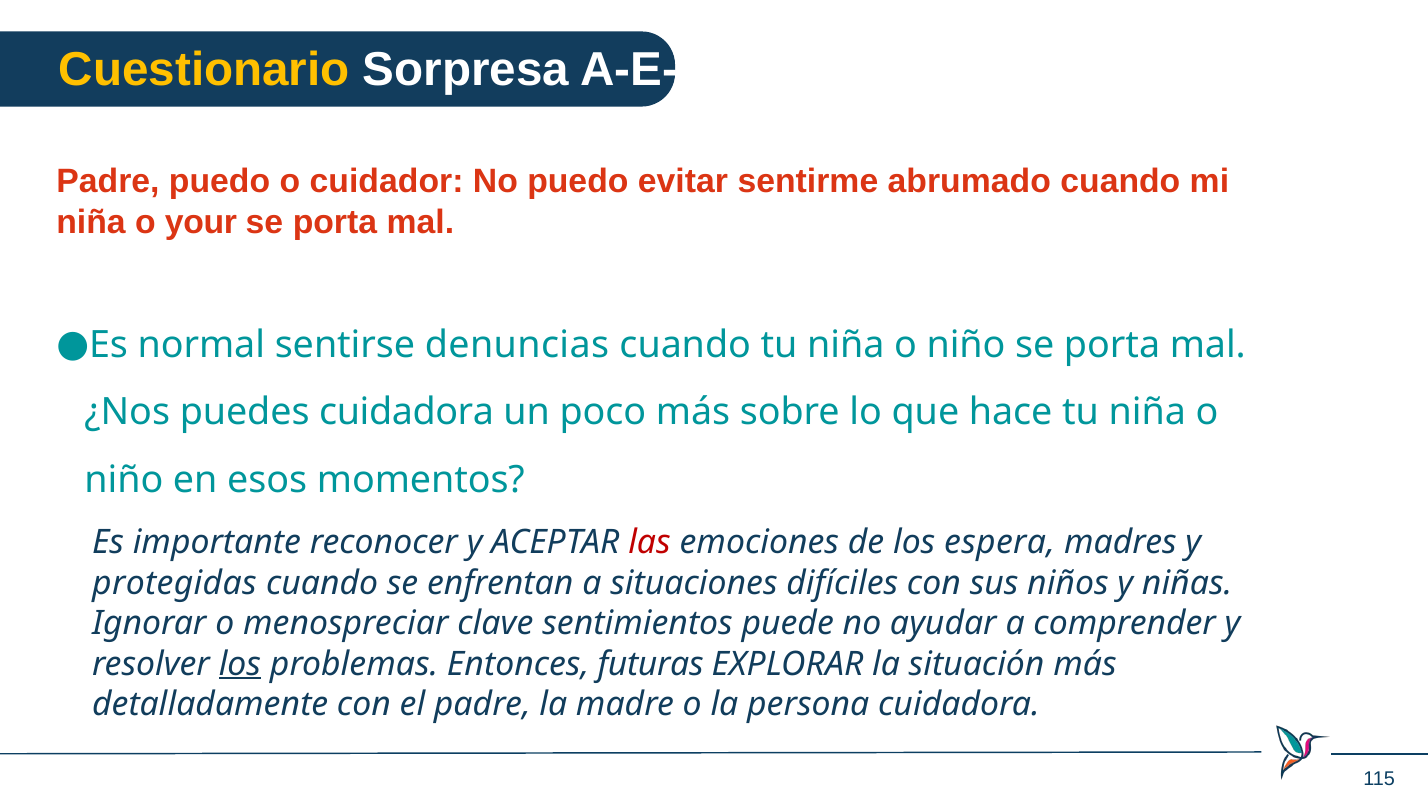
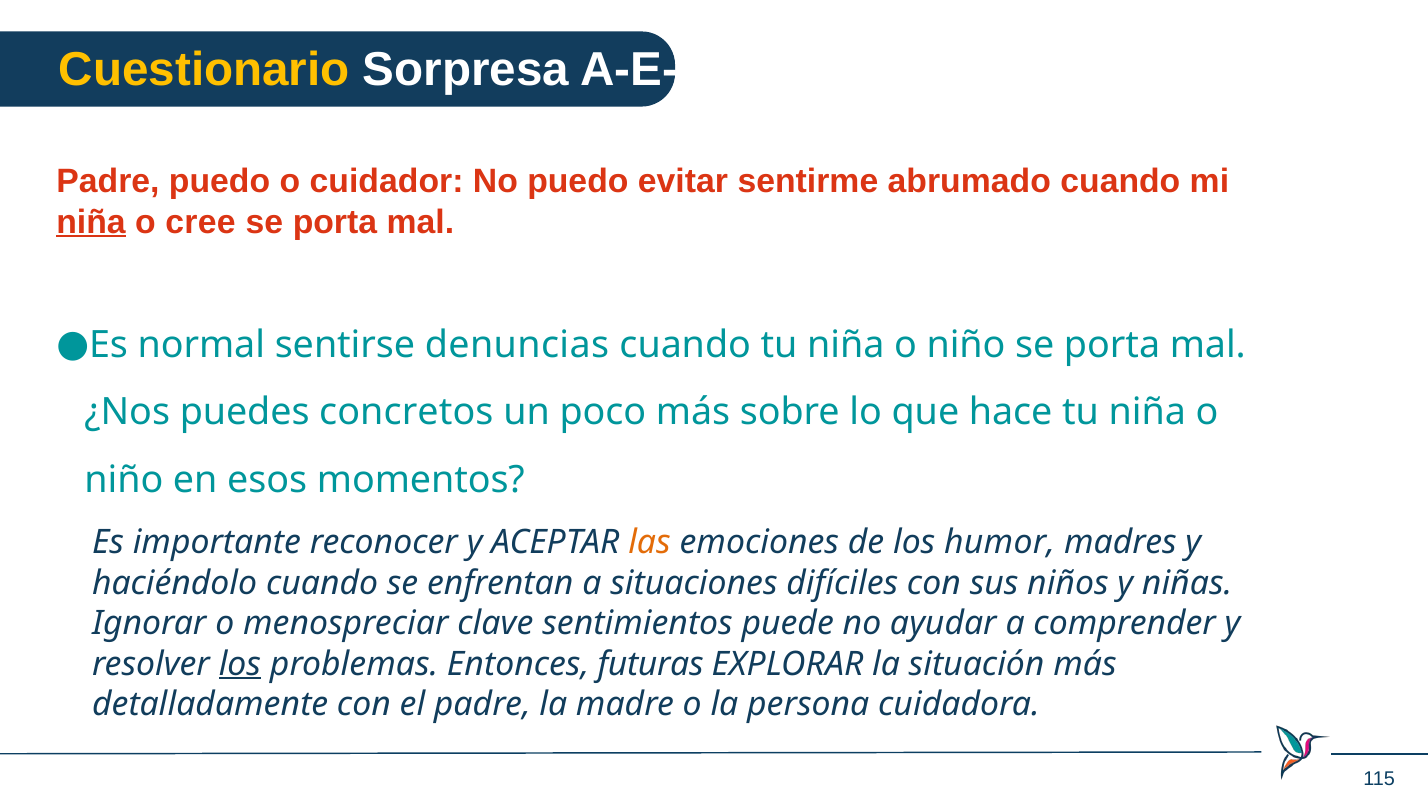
niña at (91, 222) underline: none -> present
your: your -> cree
puedes cuidadora: cuidadora -> concretos
las colour: red -> orange
espera: espera -> humor
protegidas: protegidas -> haciéndolo
